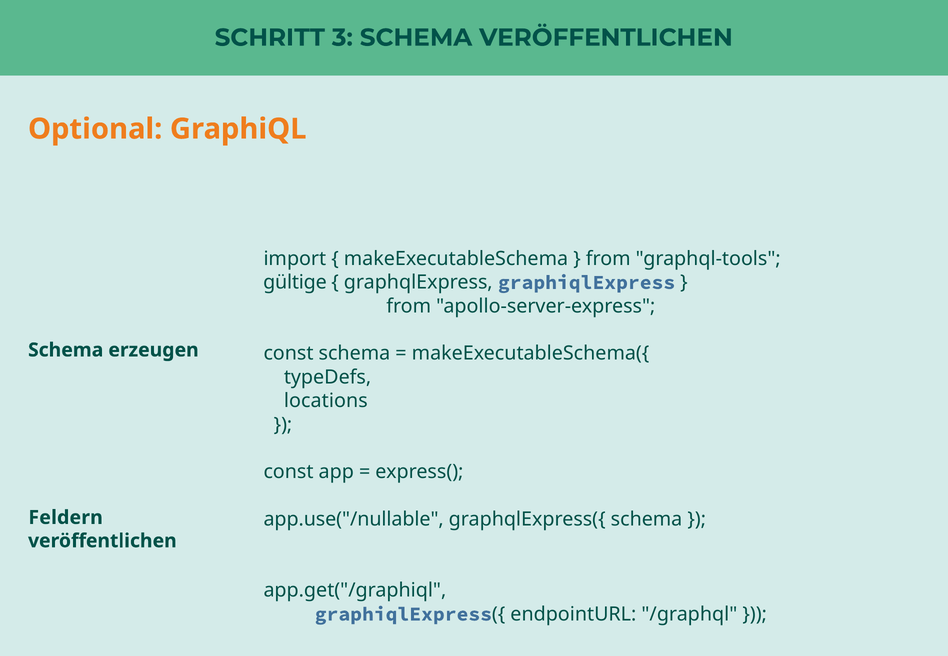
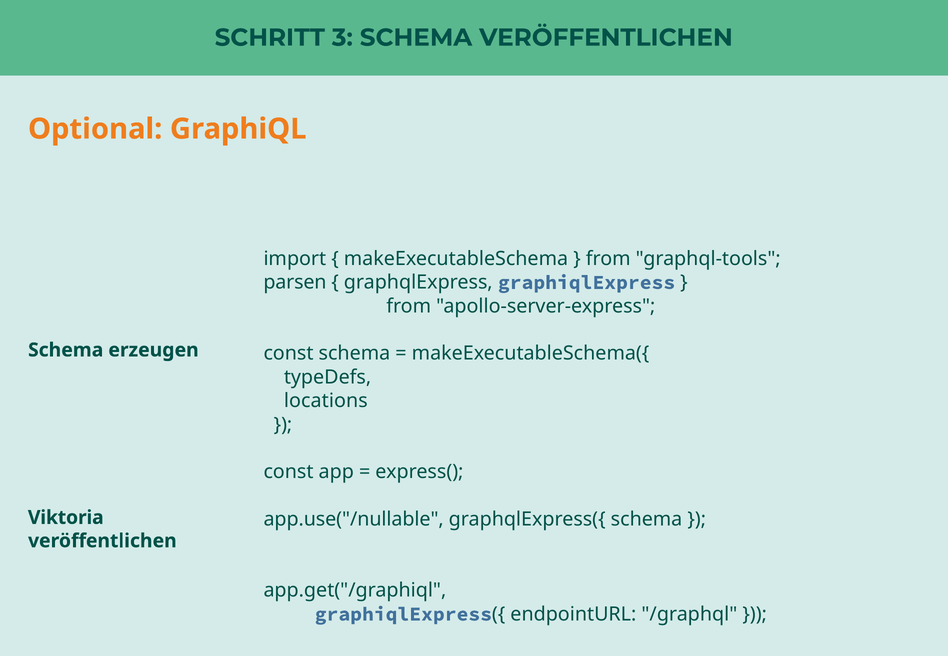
gültige: gültige -> parsen
Feldern: Feldern -> Viktoria
